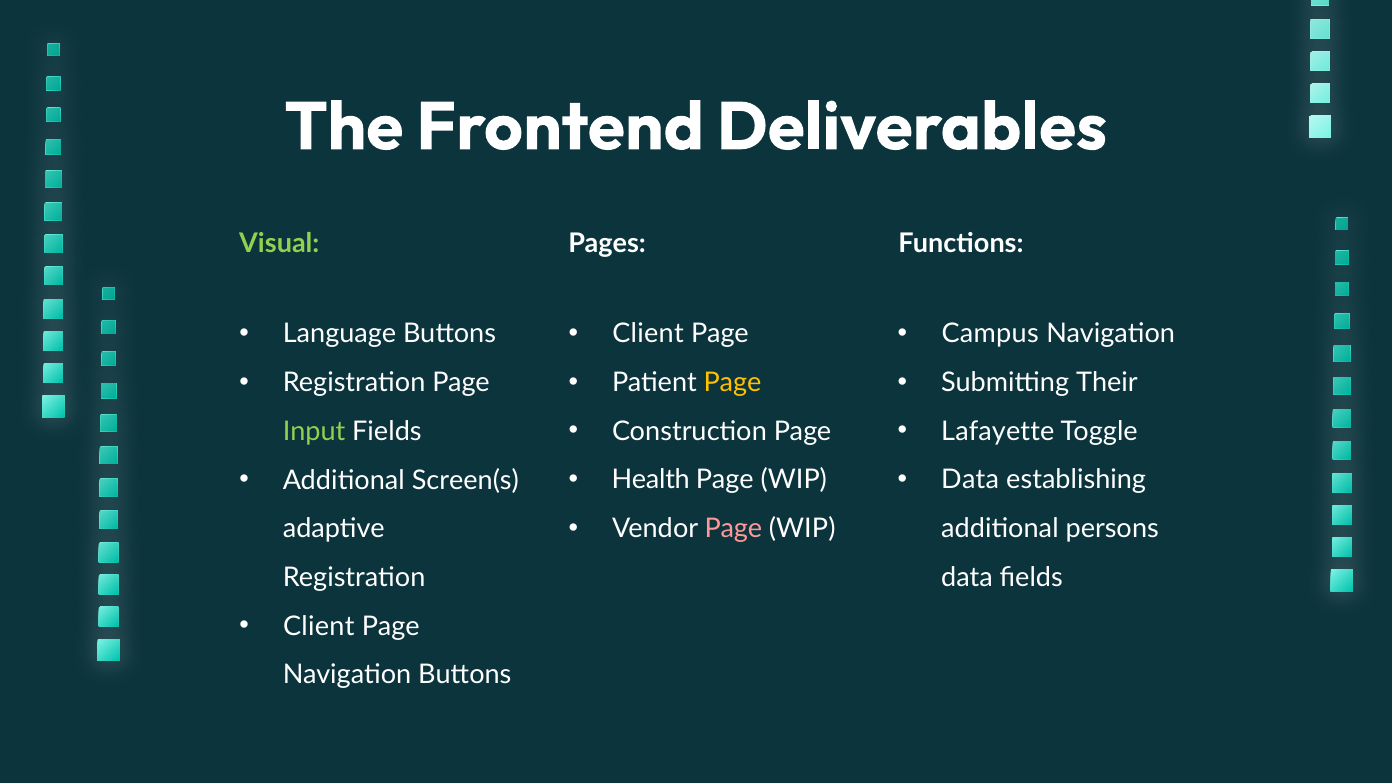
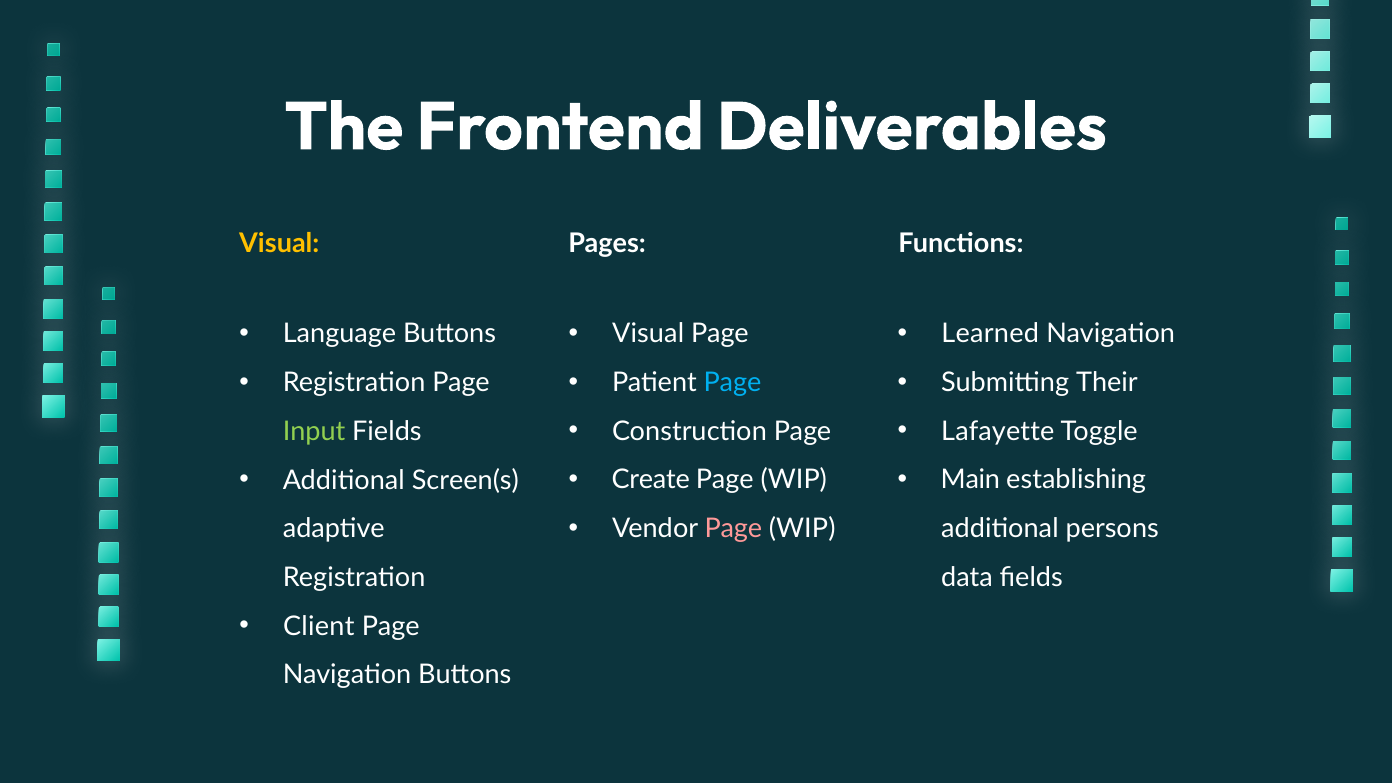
Visual at (279, 244) colour: light green -> yellow
Client at (648, 334): Client -> Visual
Campus: Campus -> Learned
Page at (732, 383) colour: yellow -> light blue
Health: Health -> Create
Data at (970, 480): Data -> Main
